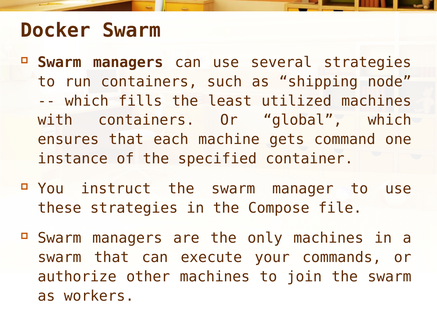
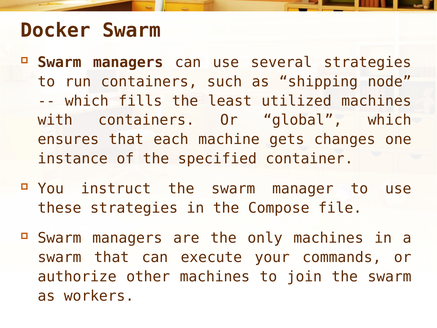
command: command -> changes
